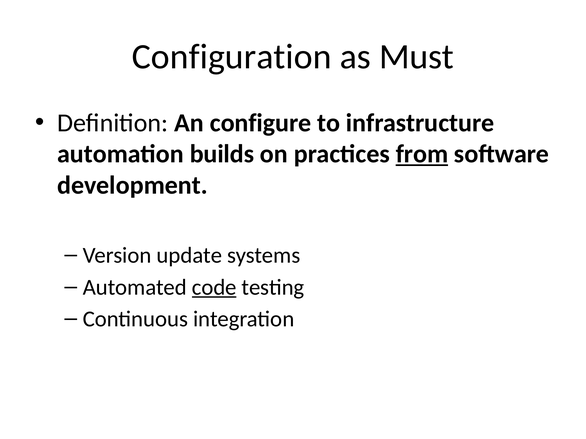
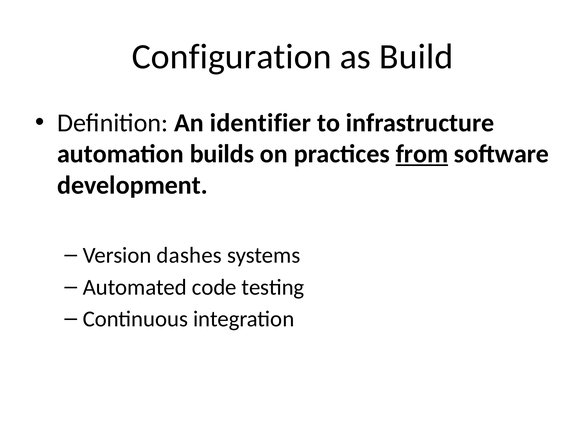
Must: Must -> Build
configure: configure -> identifier
update: update -> dashes
code underline: present -> none
